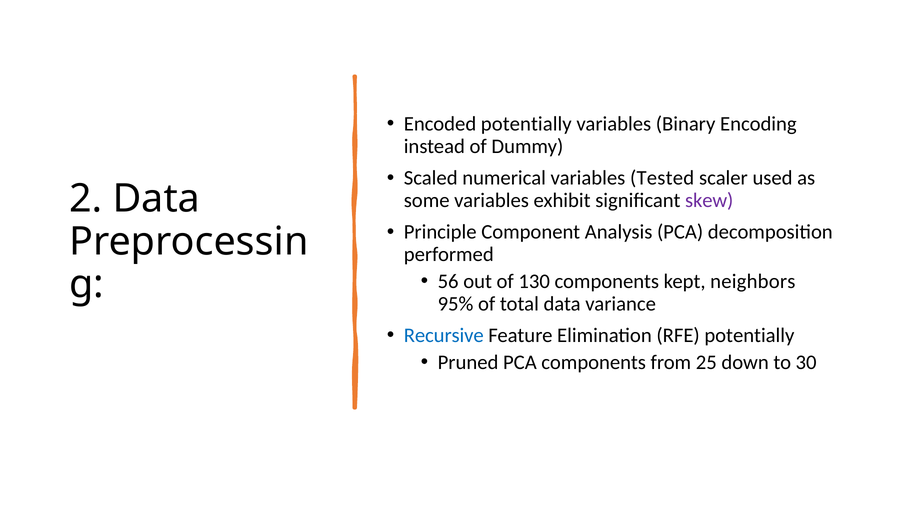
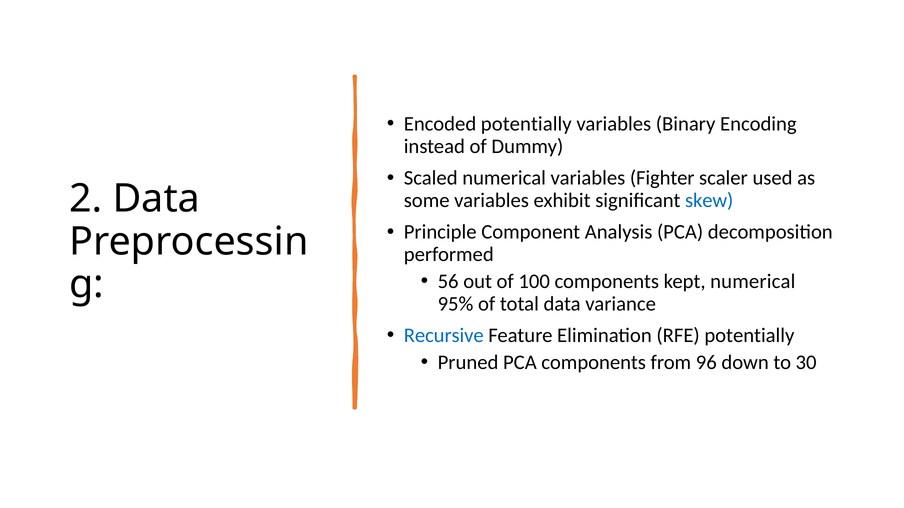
Tested: Tested -> Fighter
skew colour: purple -> blue
130: 130 -> 100
kept neighbors: neighbors -> numerical
25: 25 -> 96
